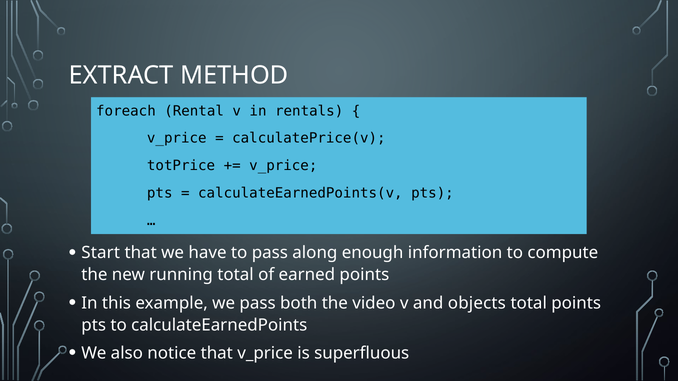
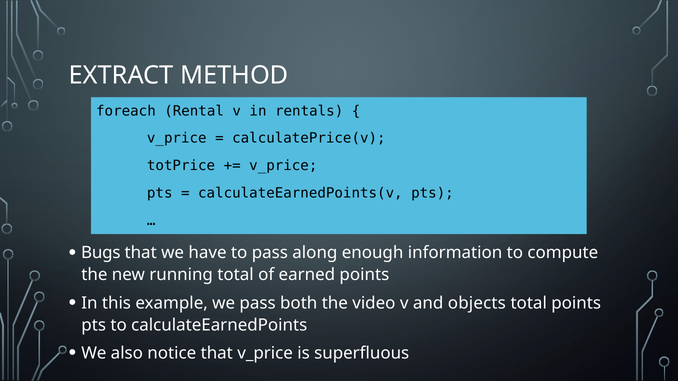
Start: Start -> Bugs
